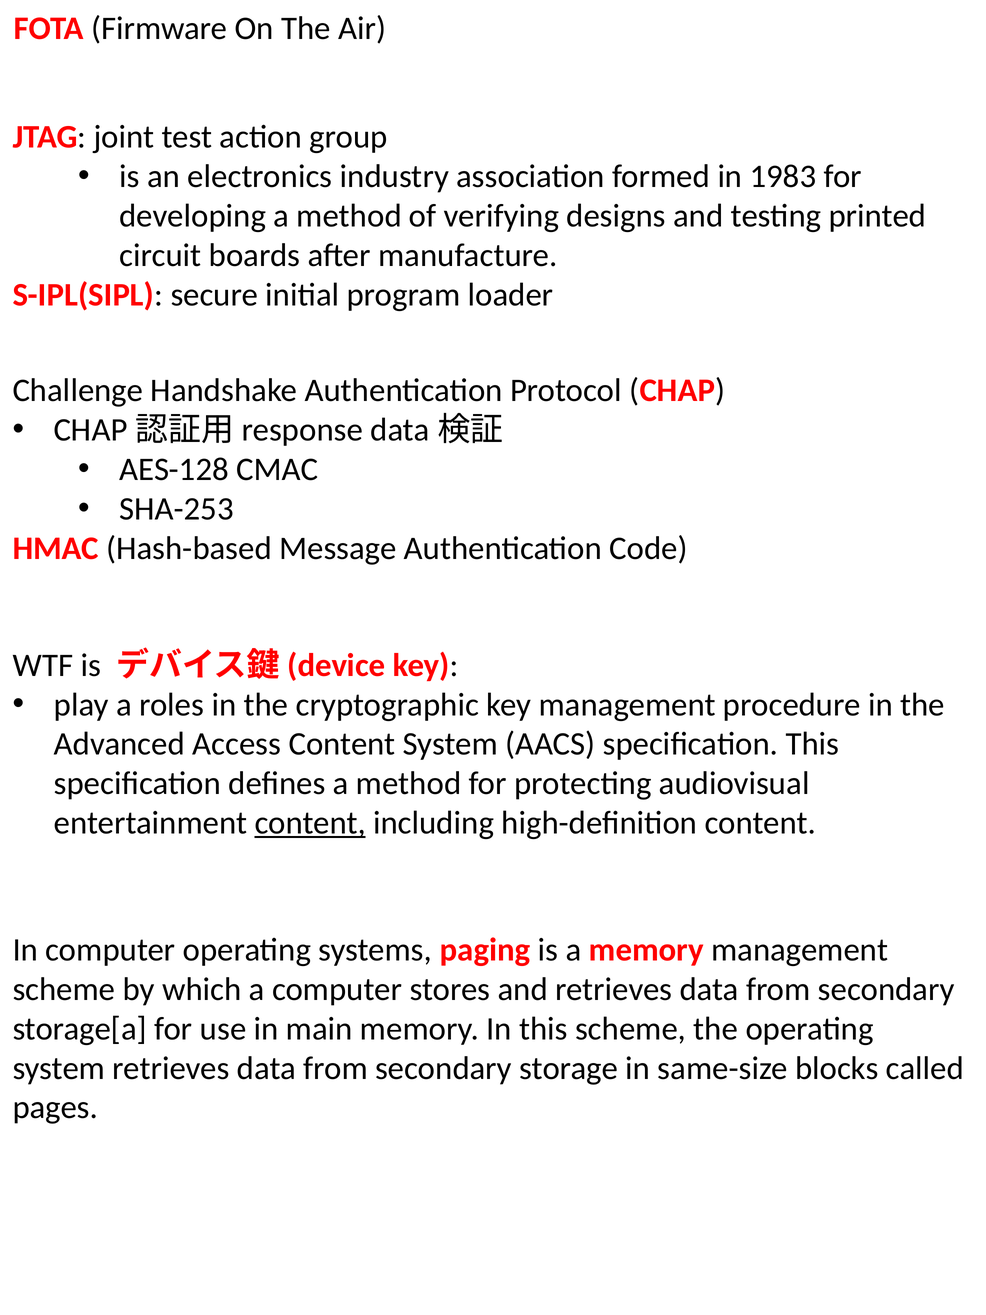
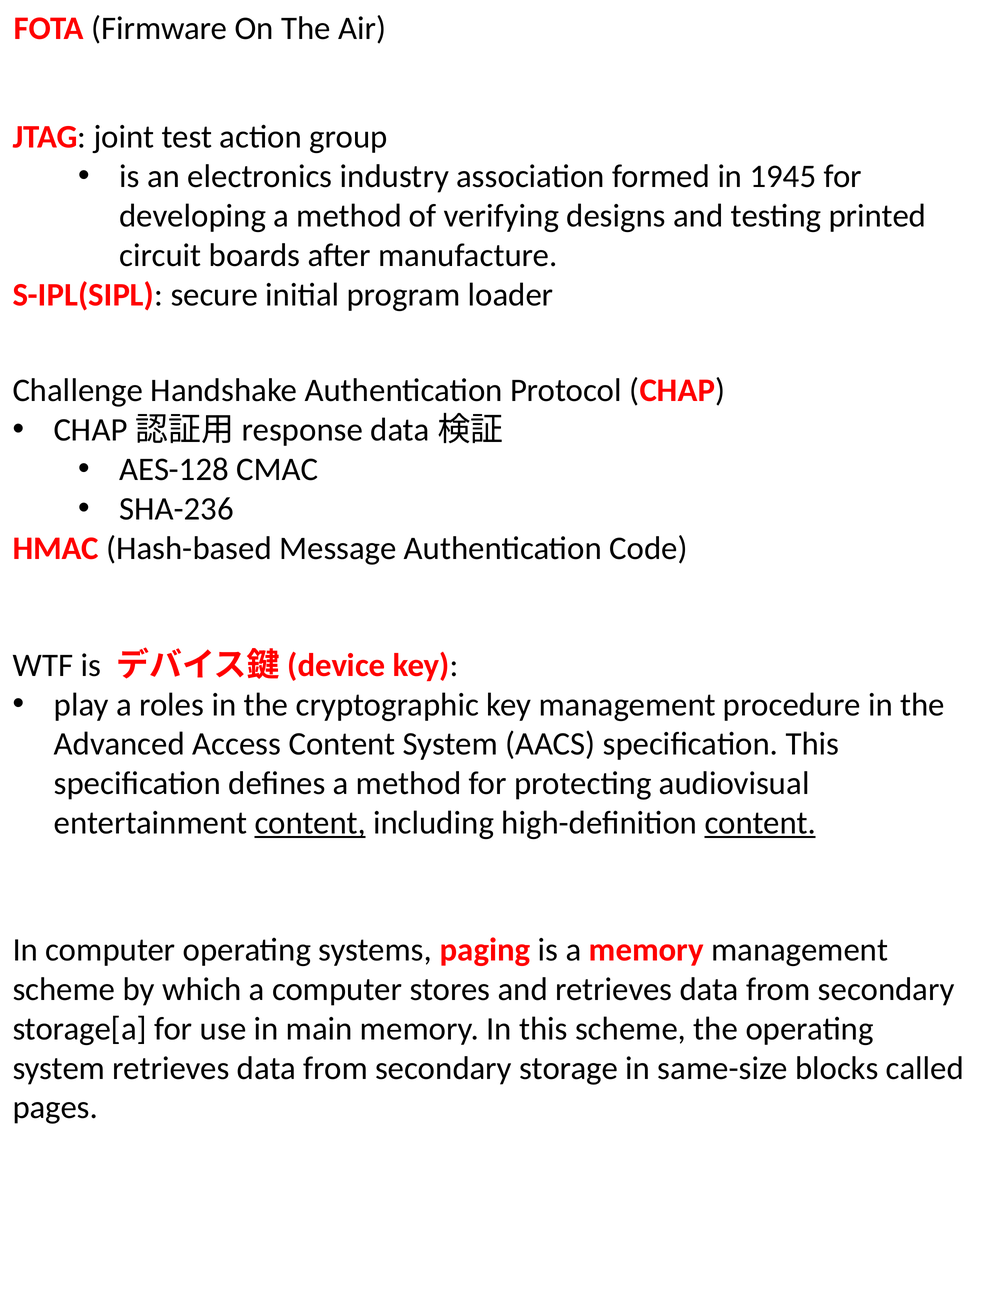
1983: 1983 -> 1945
SHA-253: SHA-253 -> SHA-236
content at (760, 823) underline: none -> present
